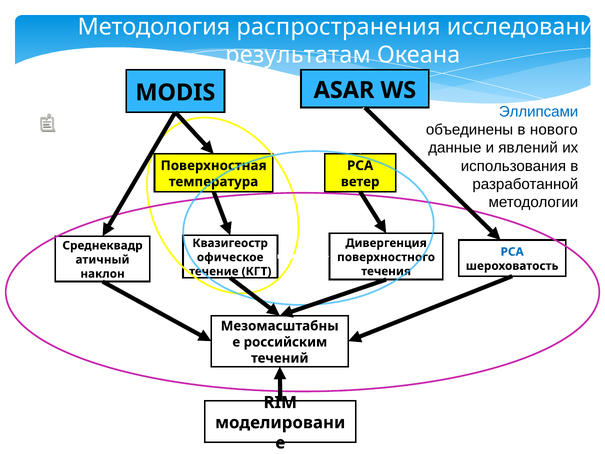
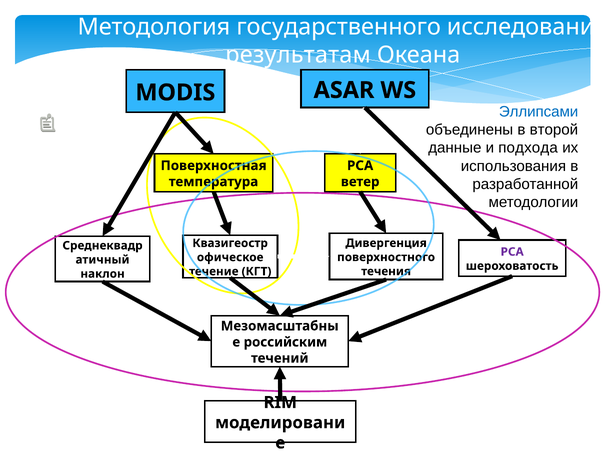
распространения: распространения -> государственного
нового: нового -> второй
явлений: явлений -> подхода
РСА at (512, 252) colour: blue -> purple
